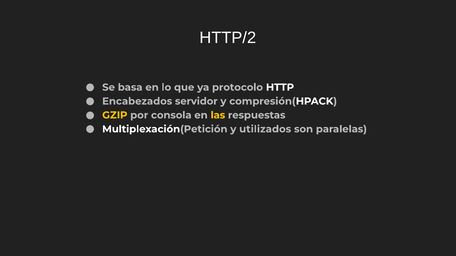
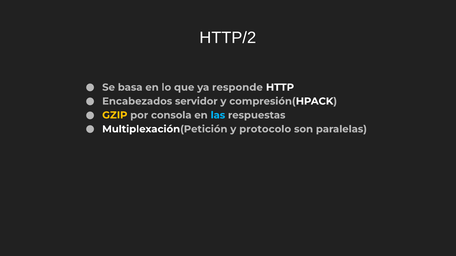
protocolo: protocolo -> responde
las colour: yellow -> light blue
utilizados: utilizados -> protocolo
